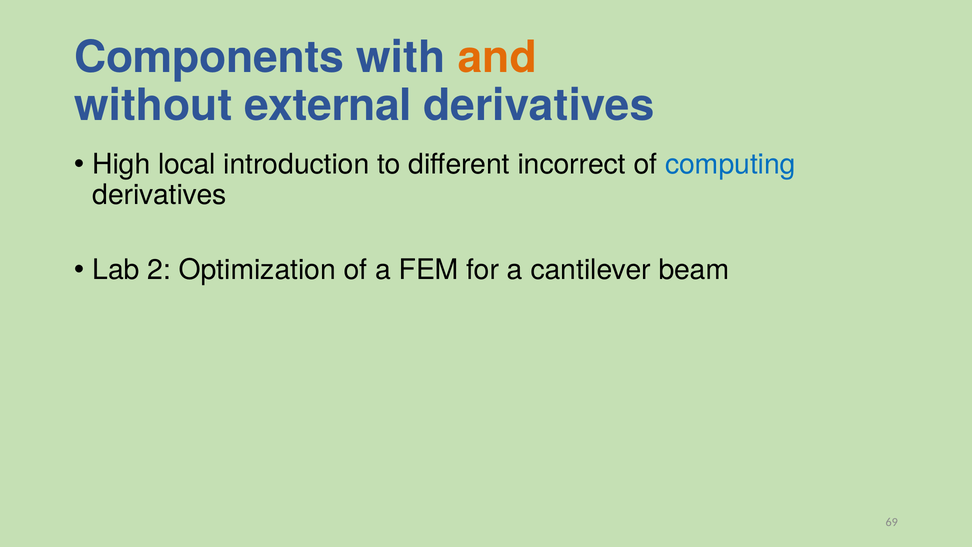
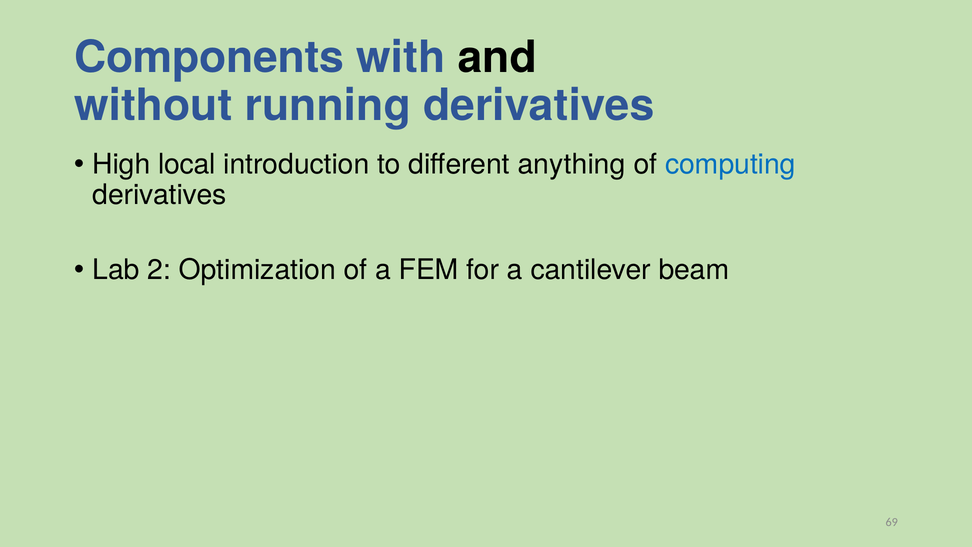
and colour: orange -> black
external: external -> running
incorrect: incorrect -> anything
